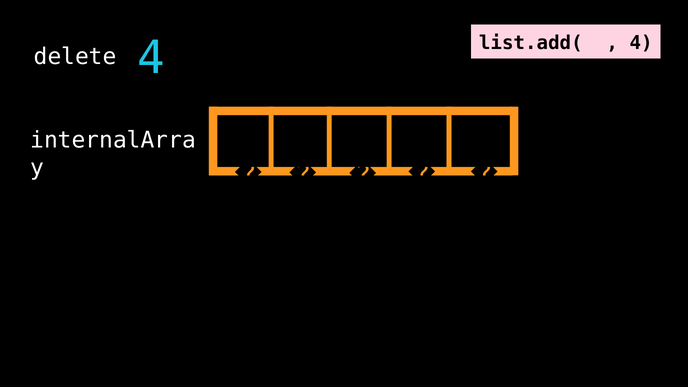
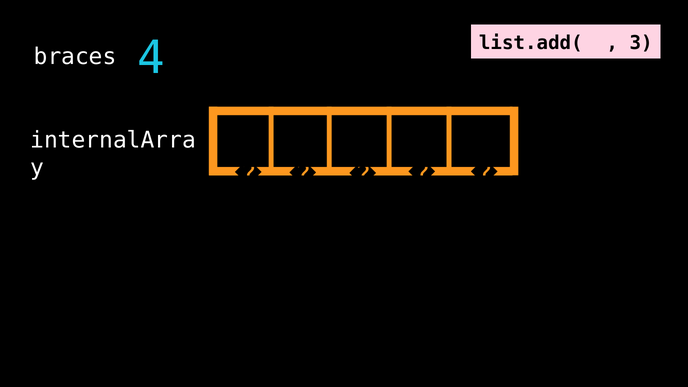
delete: delete -> braces
4 at (641, 43): 4 -> 3
